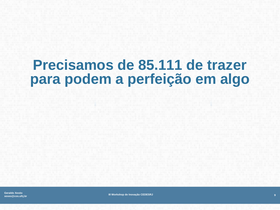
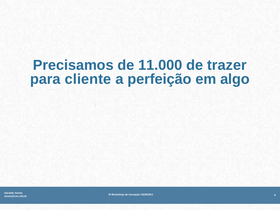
85.111: 85.111 -> 11.000
podem: podem -> cliente
